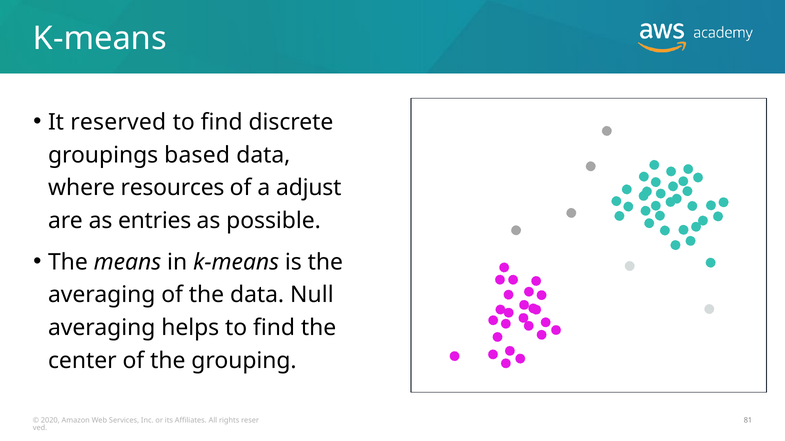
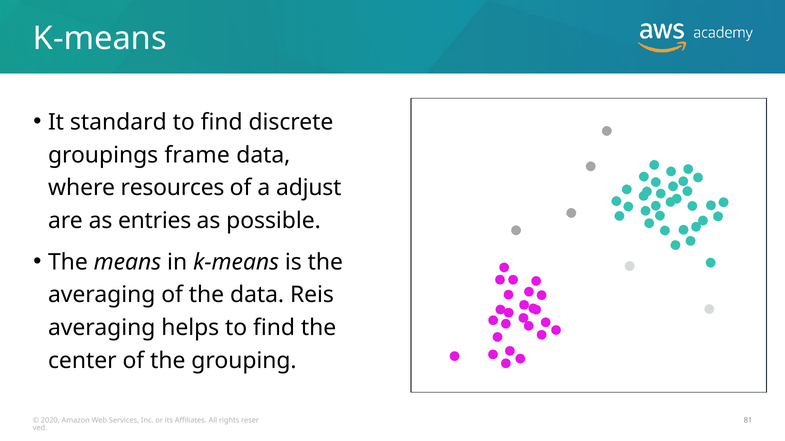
reserved: reserved -> standard
based: based -> frame
Null: Null -> Reis
